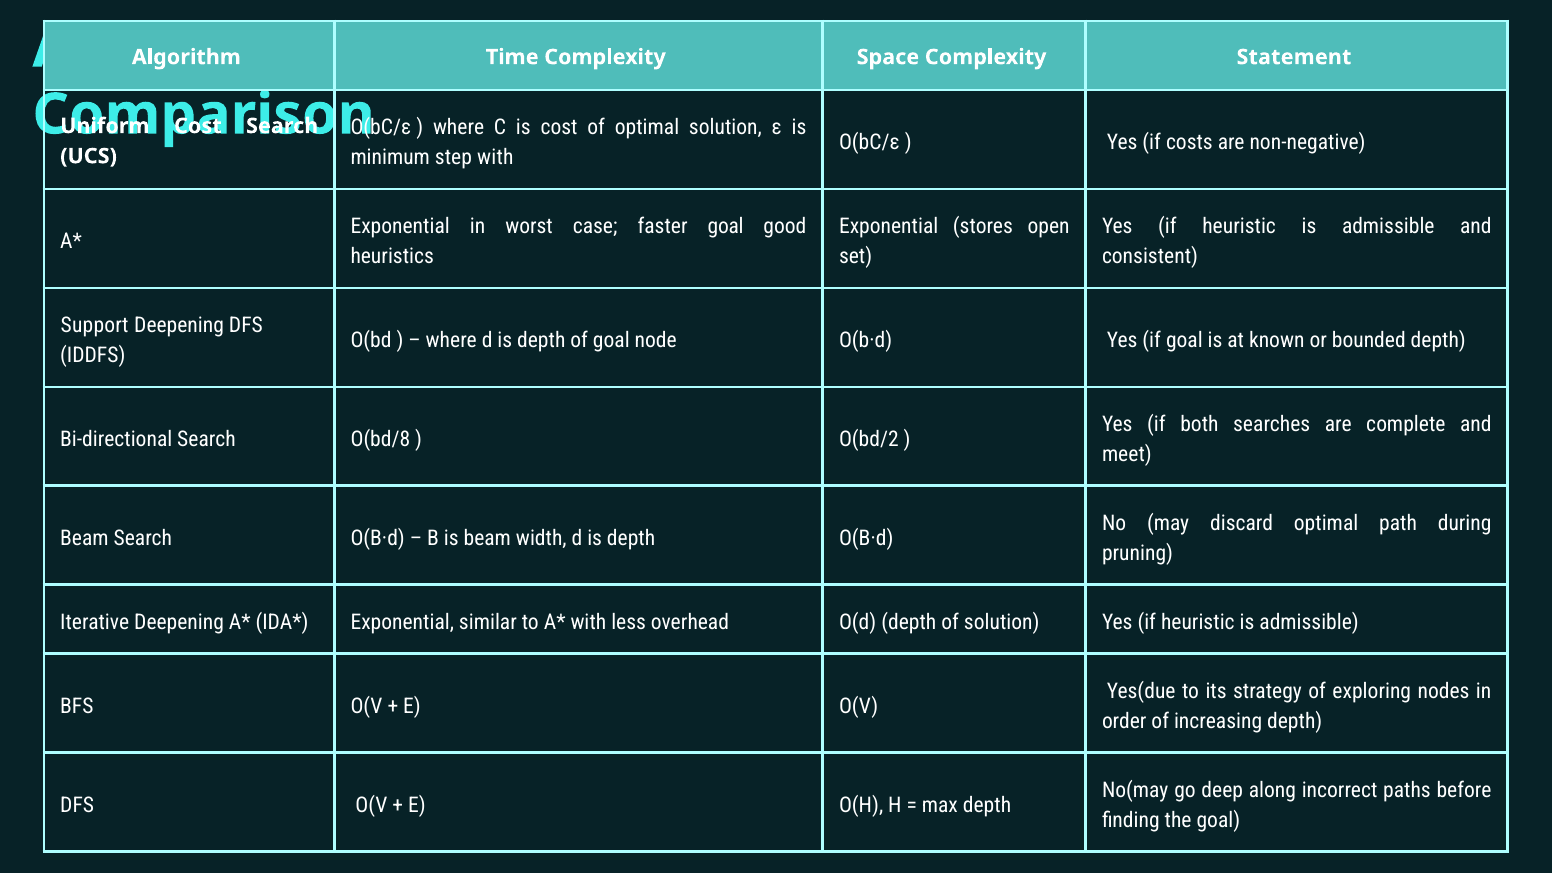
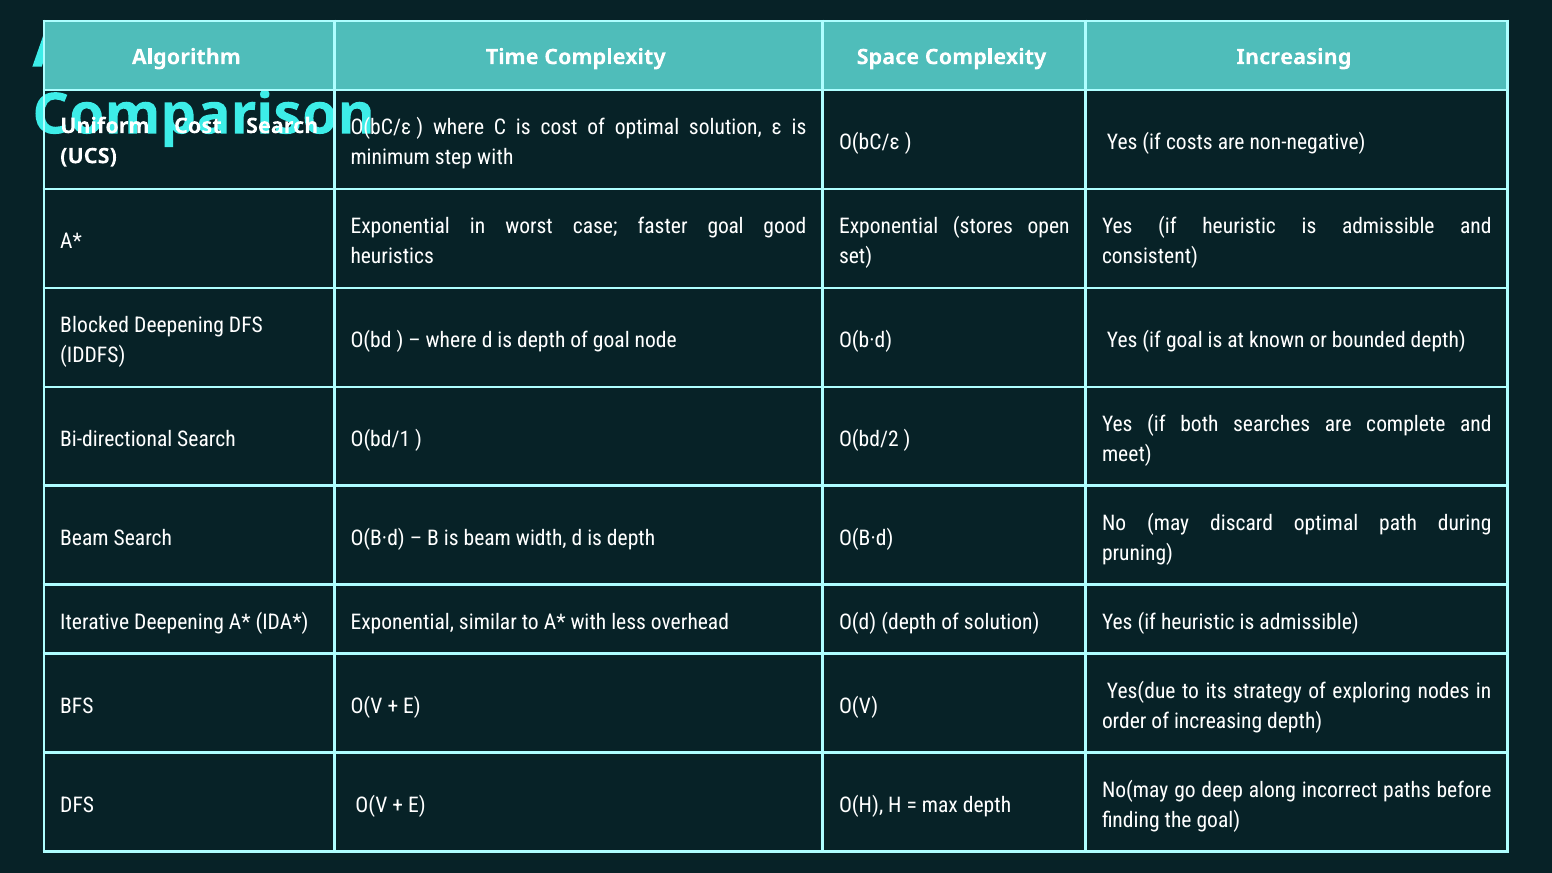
Complexity Statement: Statement -> Increasing
Support: Support -> Blocked
O(bd/8: O(bd/8 -> O(bd/1
